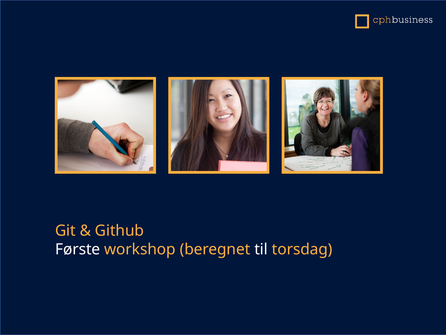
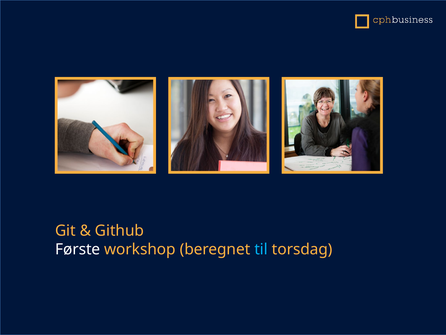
til colour: white -> light blue
